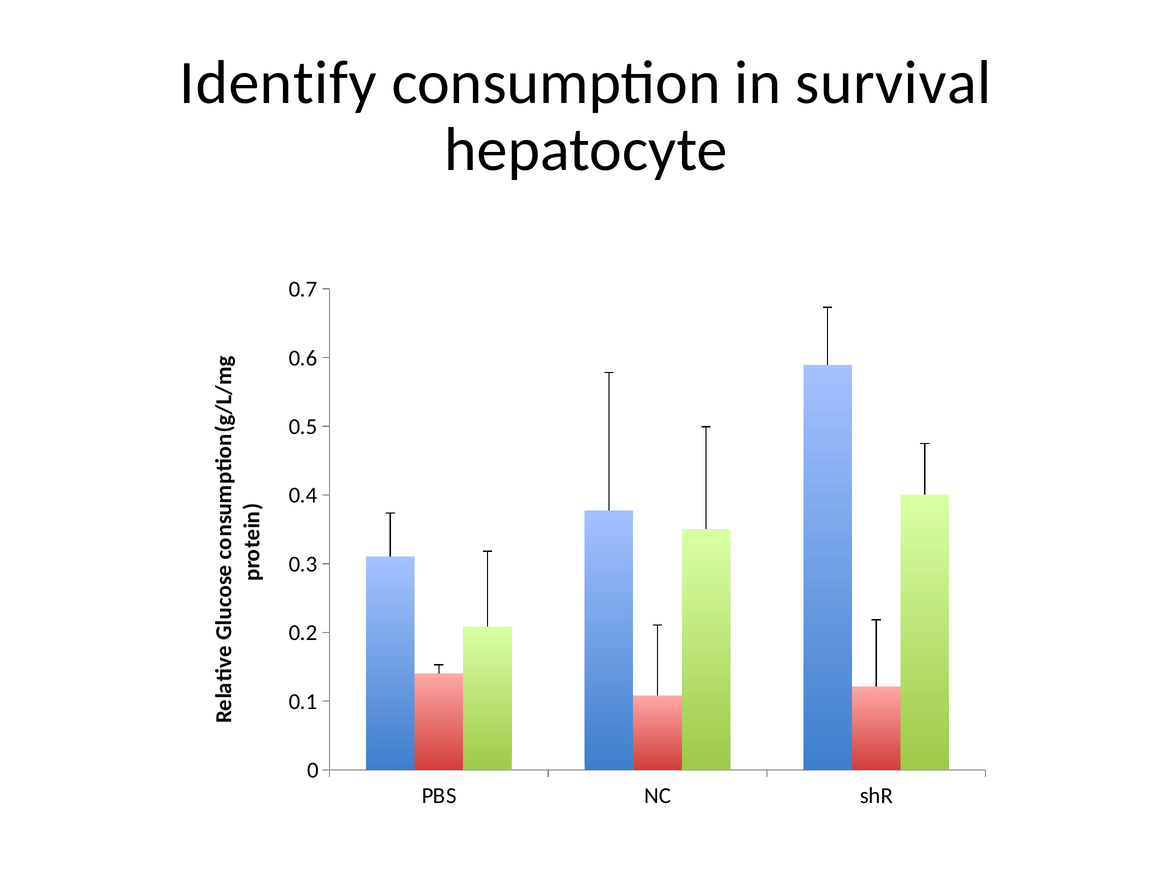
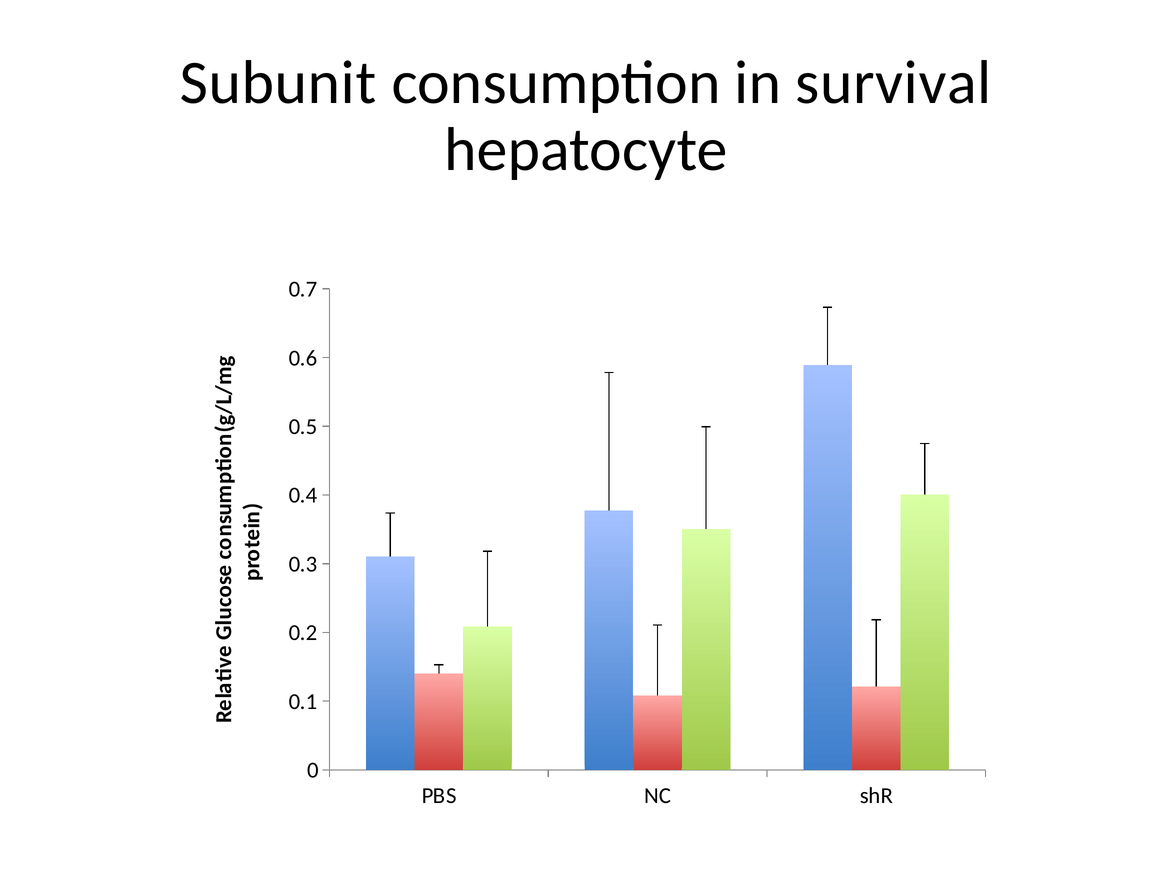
Identify: Identify -> Subunit
